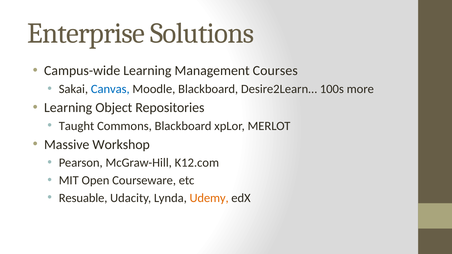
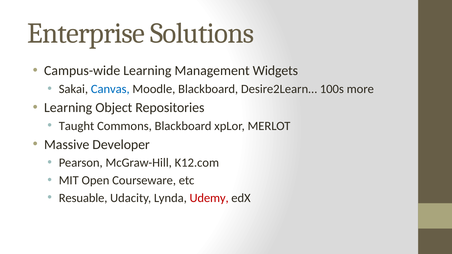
Courses: Courses -> Widgets
Workshop: Workshop -> Developer
Udemy colour: orange -> red
